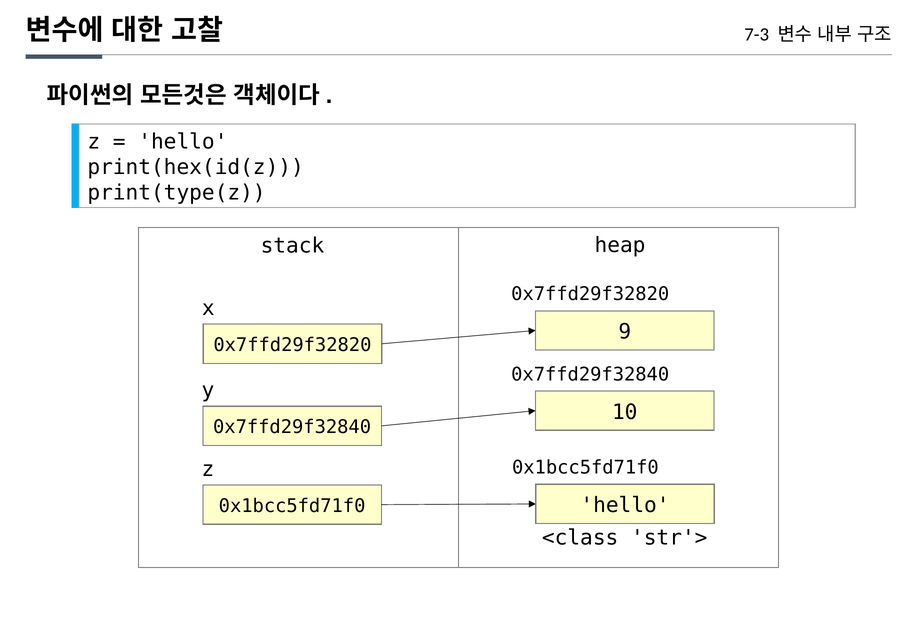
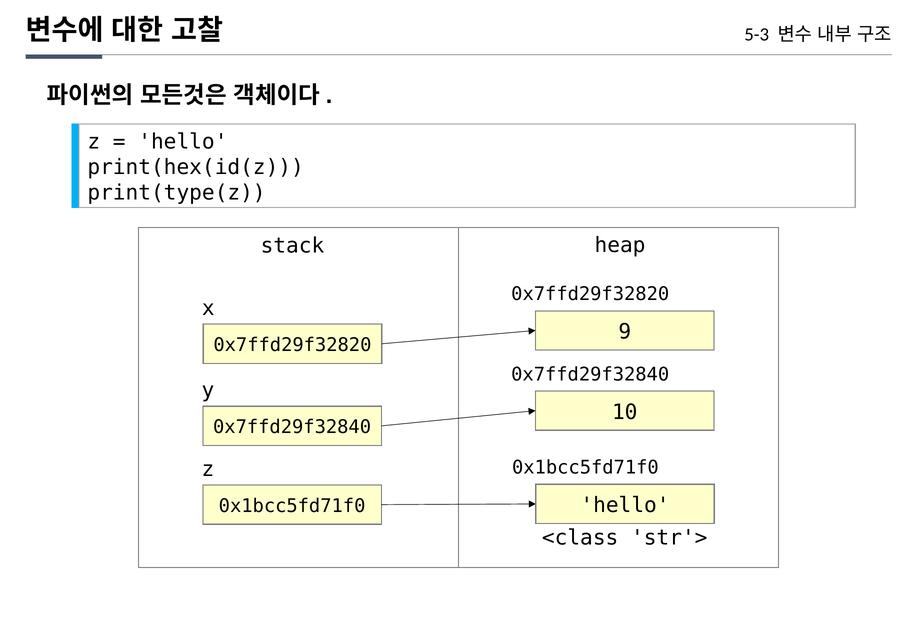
7-3: 7-3 -> 5-3
